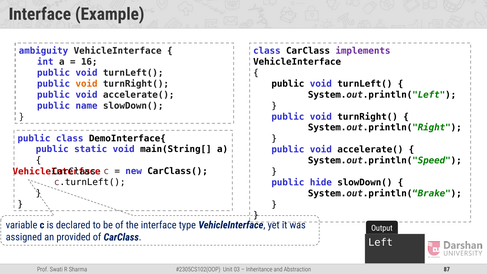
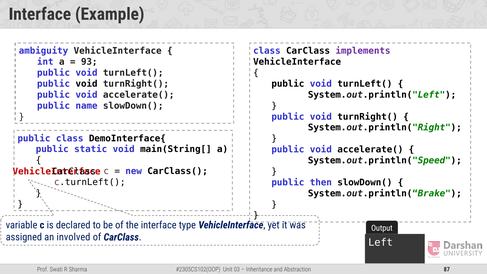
16: 16 -> 93
void at (87, 84) colour: orange -> black
hide: hide -> then
provided: provided -> involved
